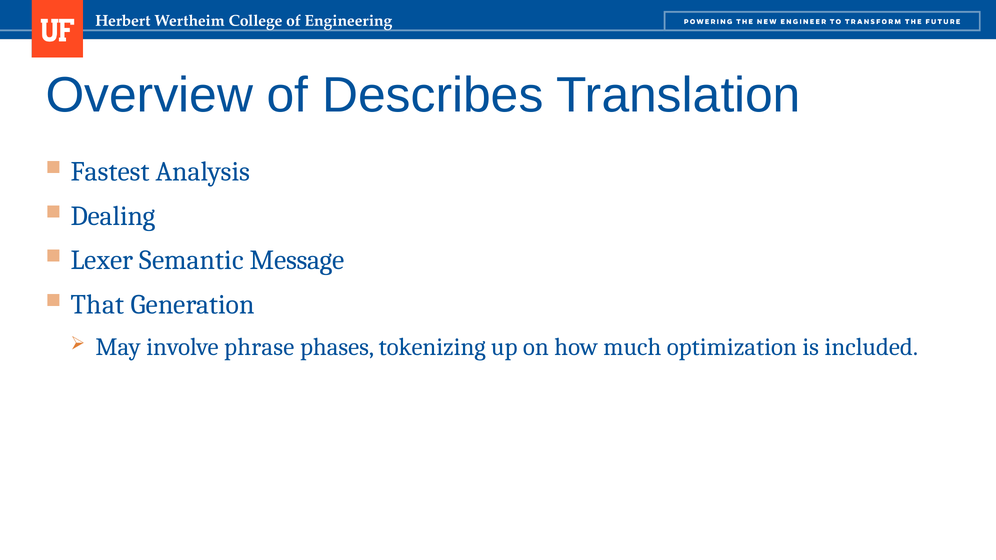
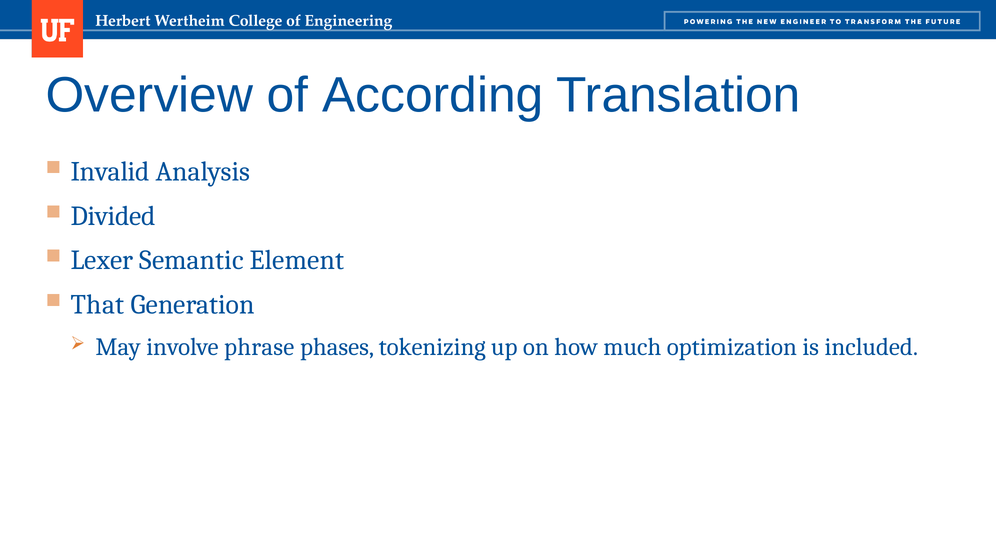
Describes: Describes -> According
Fastest: Fastest -> Invalid
Dealing: Dealing -> Divided
Message: Message -> Element
